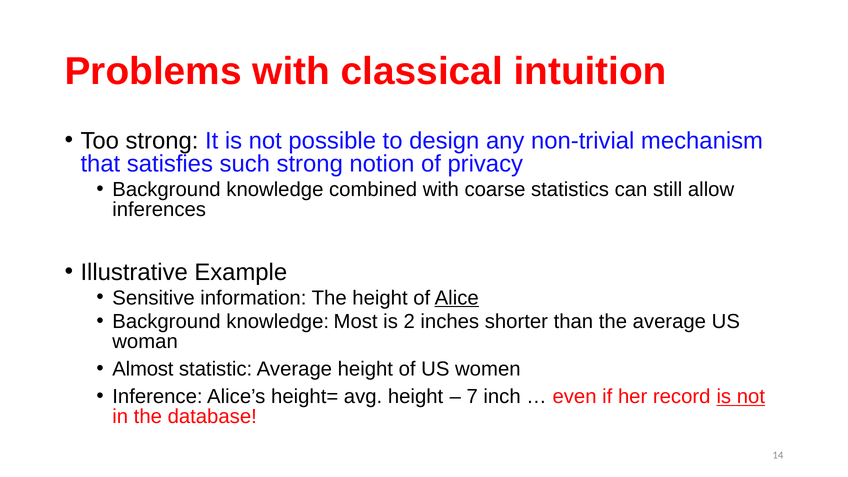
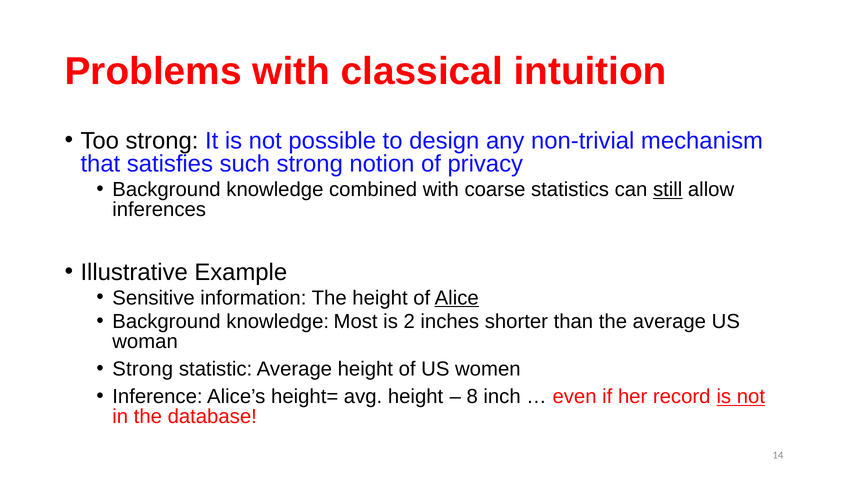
still underline: none -> present
Almost at (143, 369): Almost -> Strong
7: 7 -> 8
